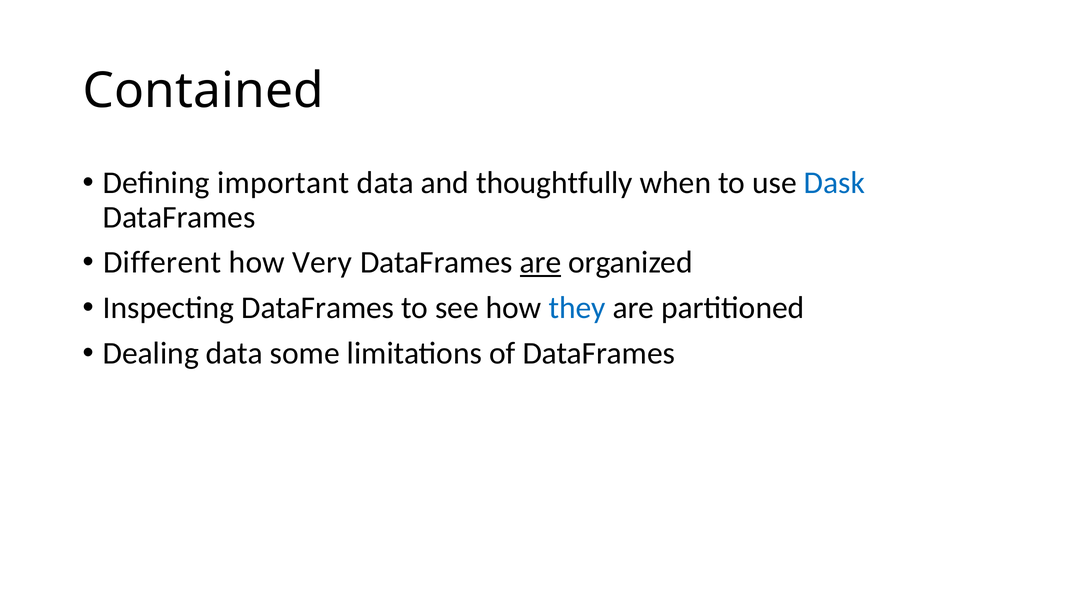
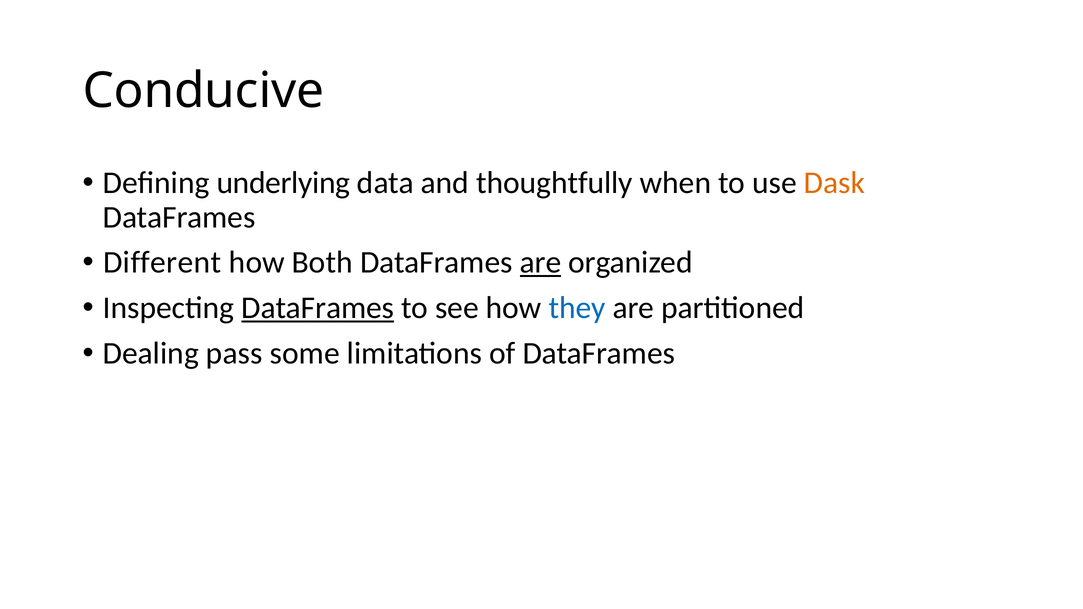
Contained: Contained -> Conducive
important: important -> underlying
Dask colour: blue -> orange
Very: Very -> Both
DataFrames at (318, 308) underline: none -> present
Dealing data: data -> pass
